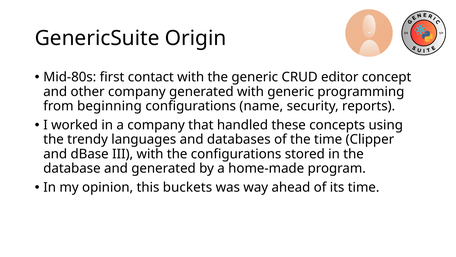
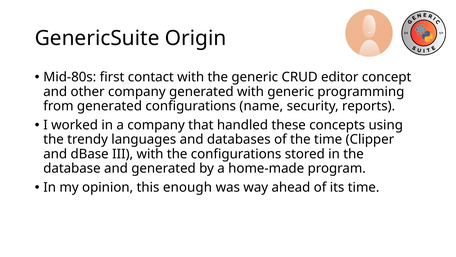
from beginning: beginning -> generated
buckets: buckets -> enough
